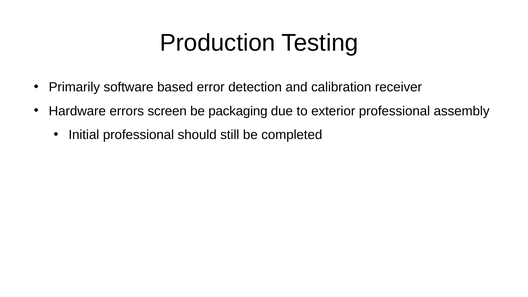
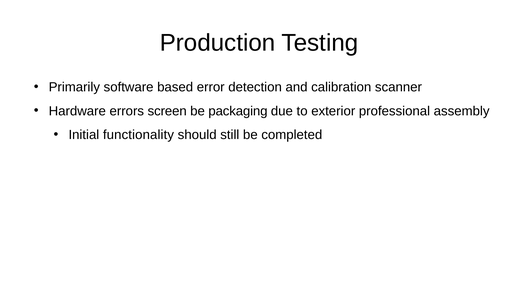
receiver: receiver -> scanner
Initial professional: professional -> functionality
